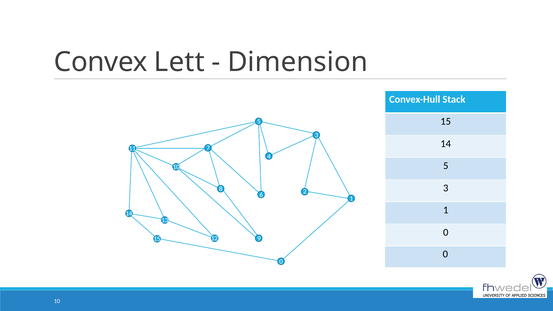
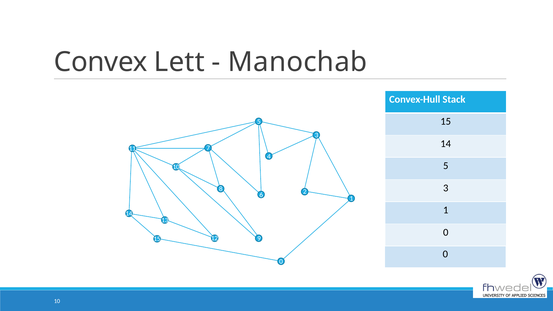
Dimension: Dimension -> Manochab
